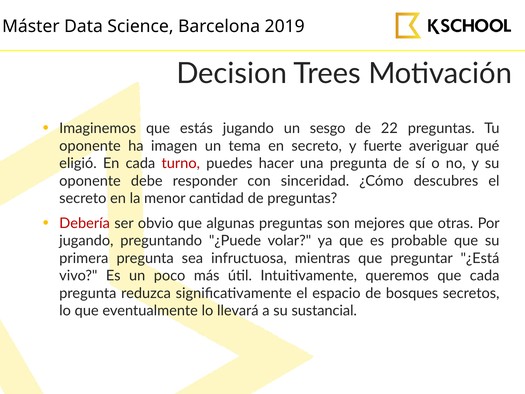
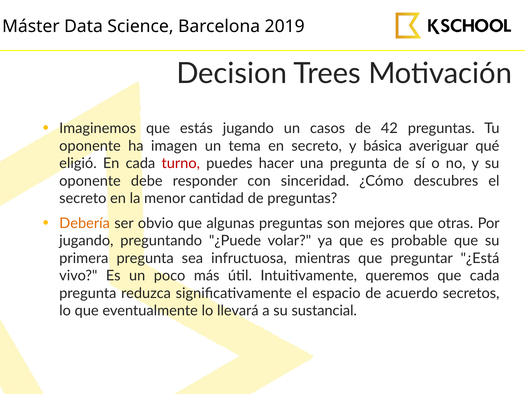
sesgo: sesgo -> casos
22: 22 -> 42
fuerte: fuerte -> básica
Debería colour: red -> orange
bosques: bosques -> acuerdo
